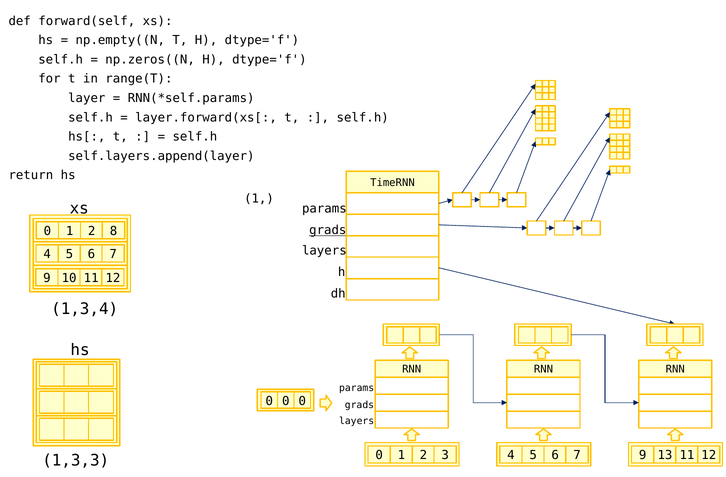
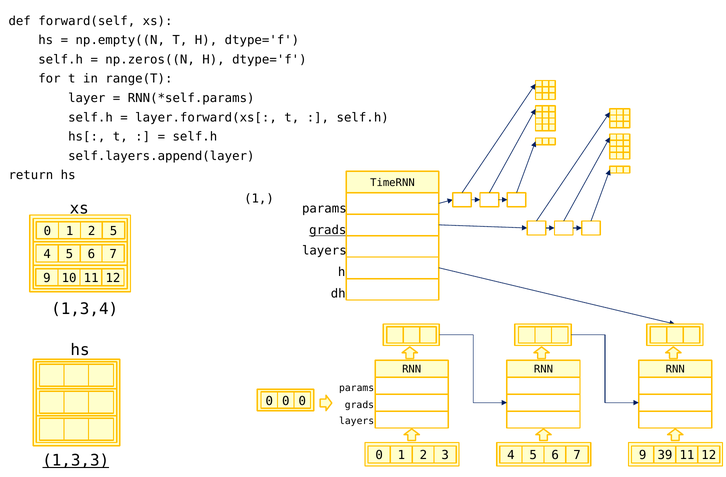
2 8: 8 -> 5
13: 13 -> 39
1,3,3 underline: none -> present
